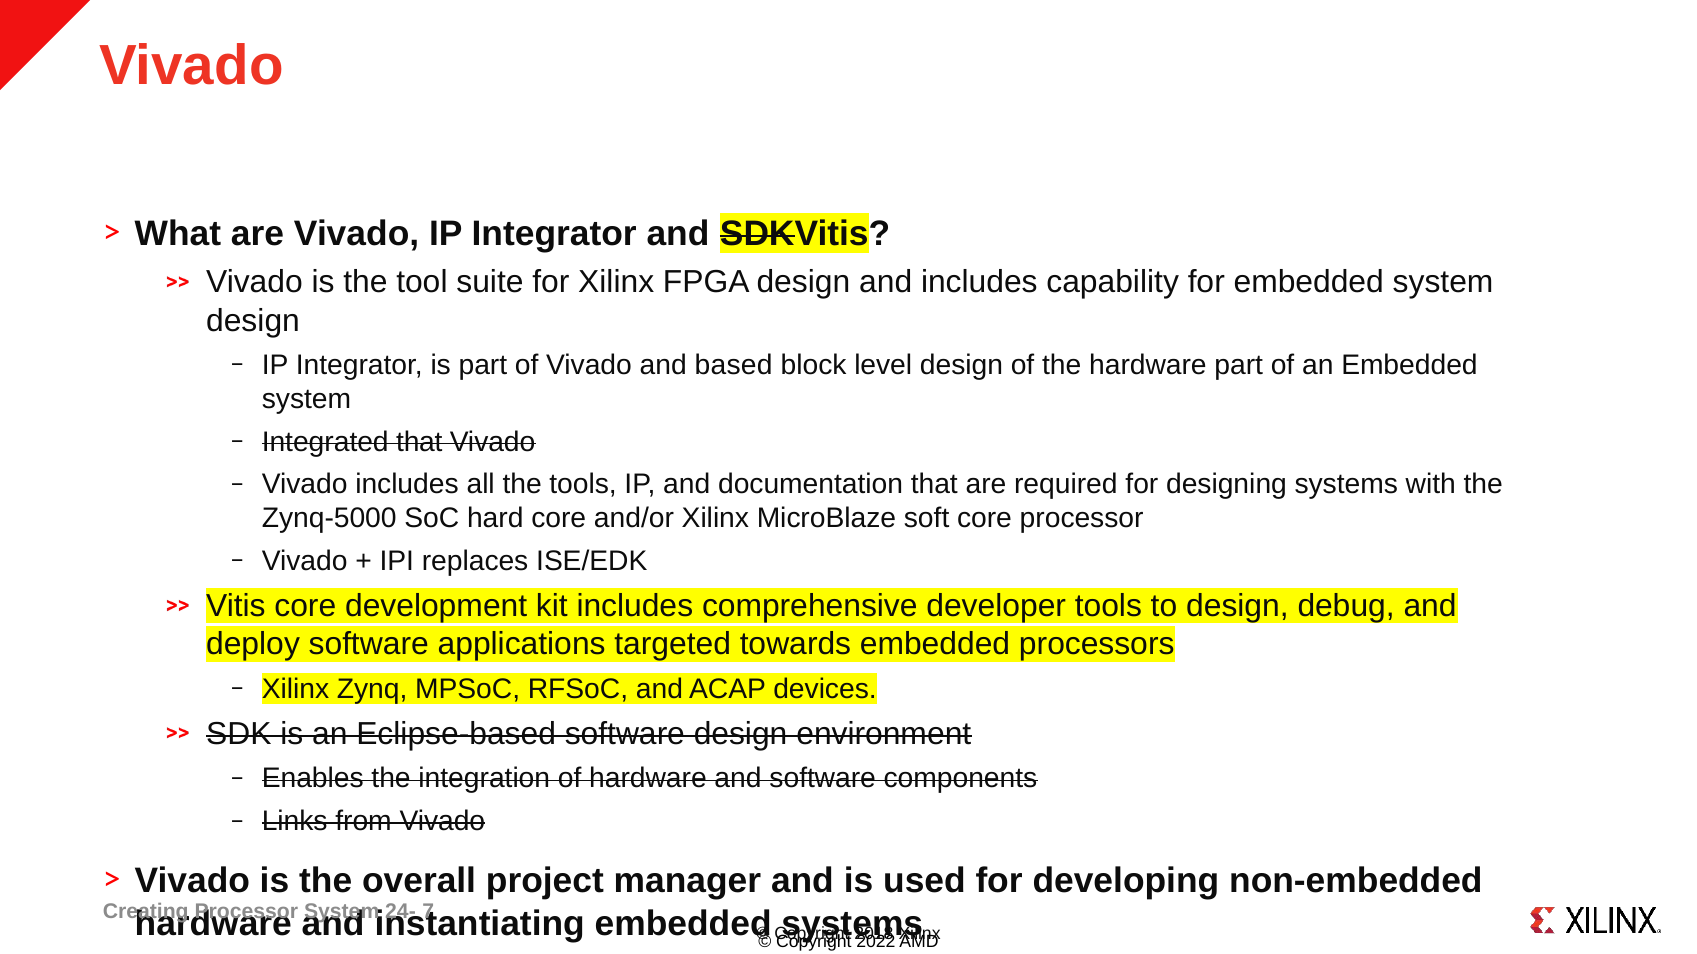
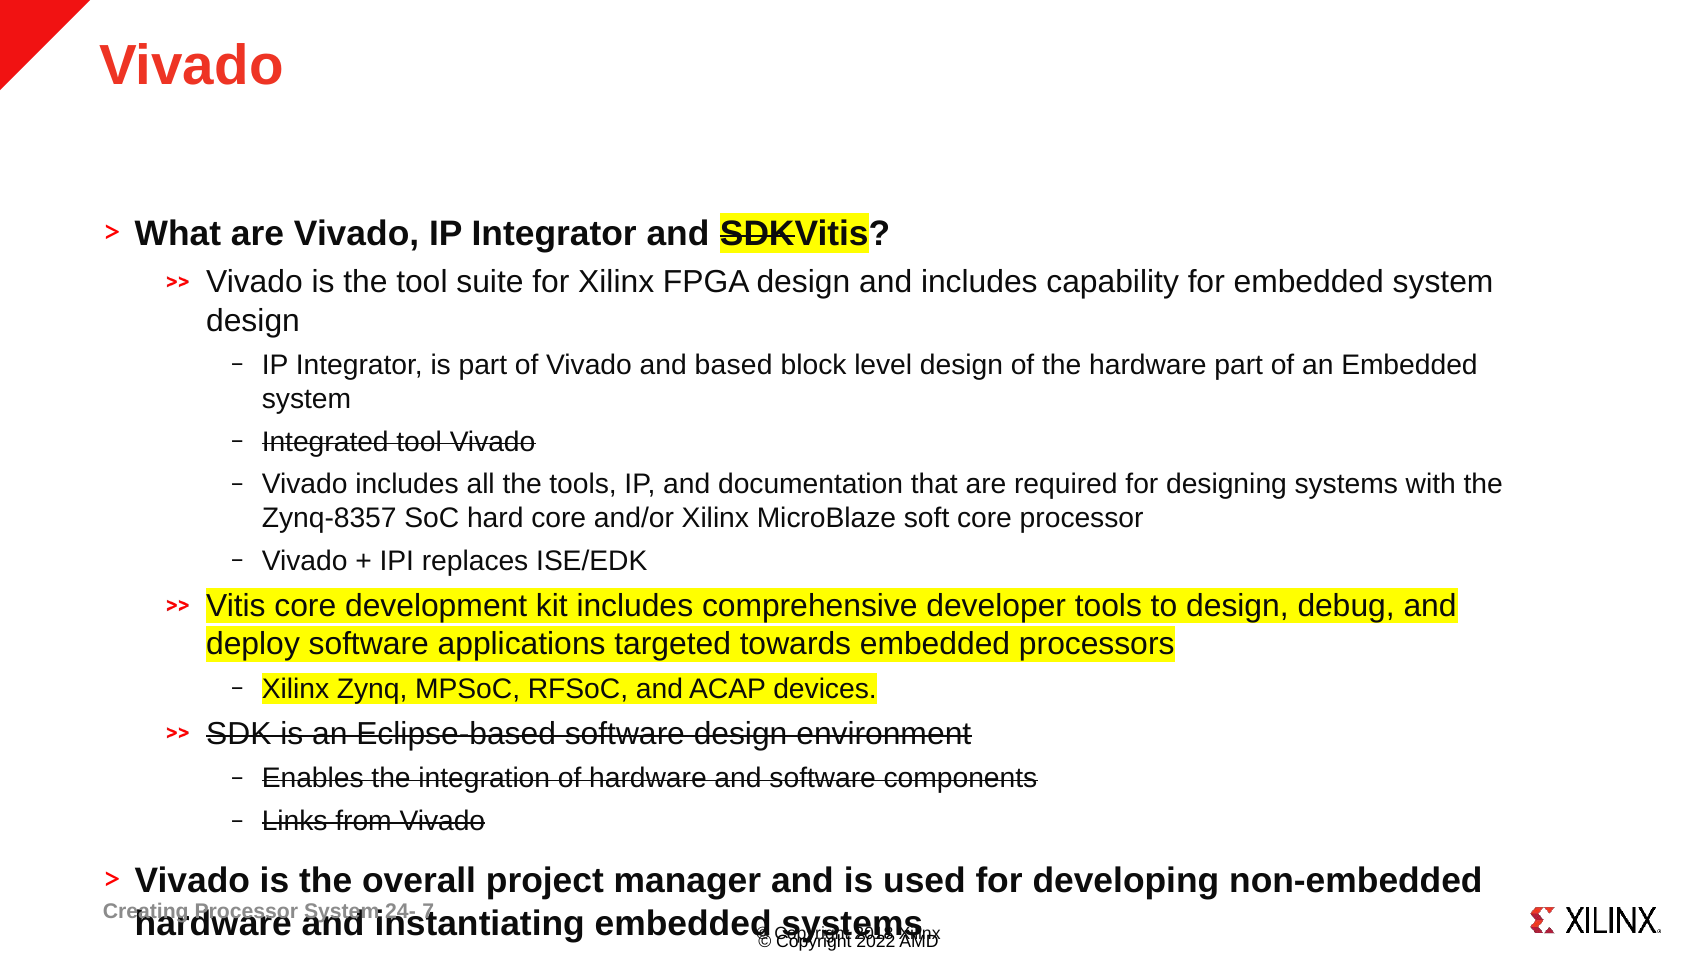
Integrated that: that -> tool
Zynq-5000: Zynq-5000 -> Zynq-8357
